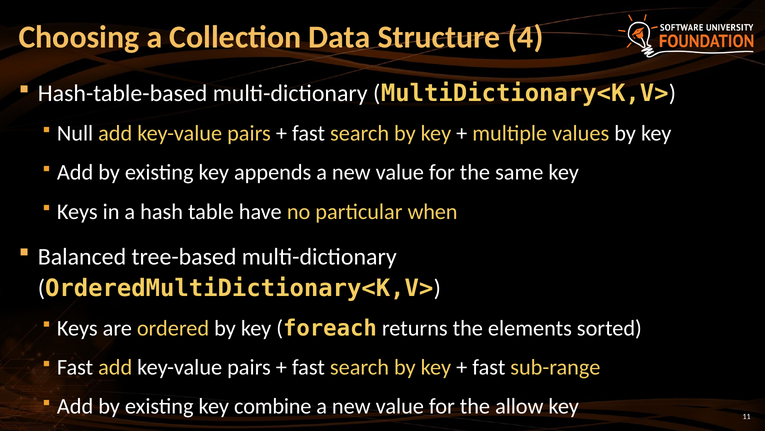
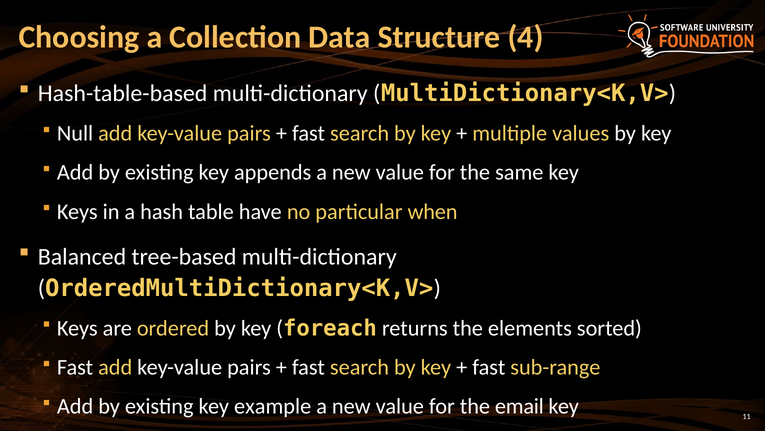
combine: combine -> example
allow: allow -> email
